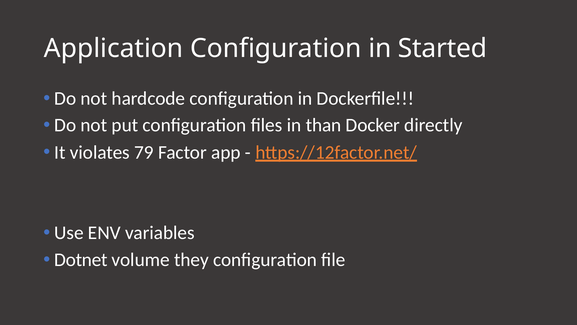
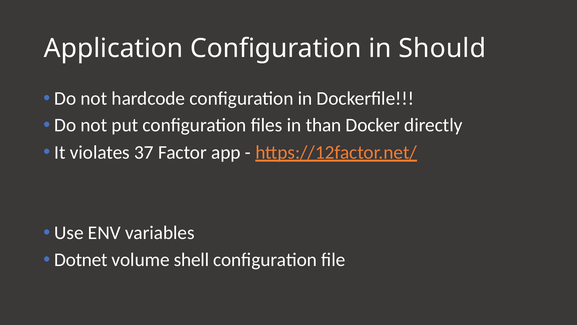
Started: Started -> Should
79: 79 -> 37
they: they -> shell
